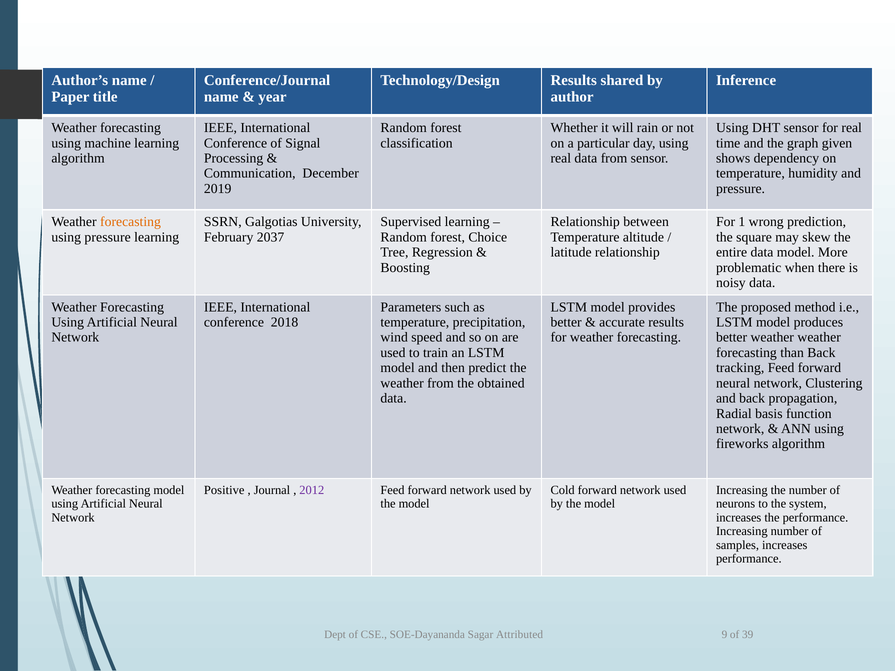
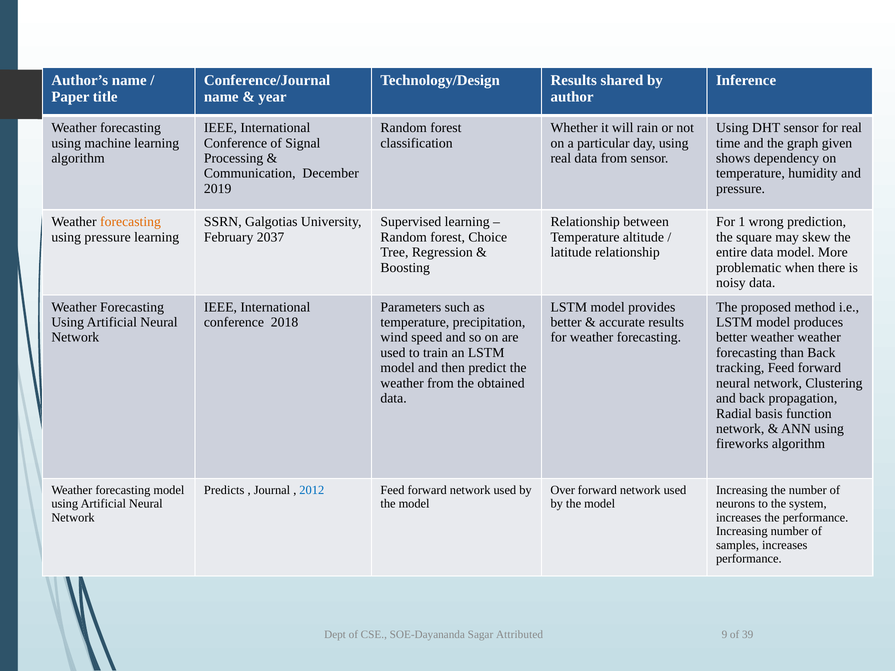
Positive: Positive -> Predicts
2012 colour: purple -> blue
Cold: Cold -> Over
